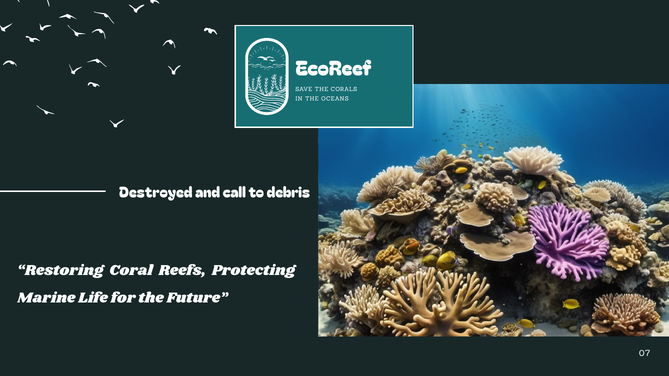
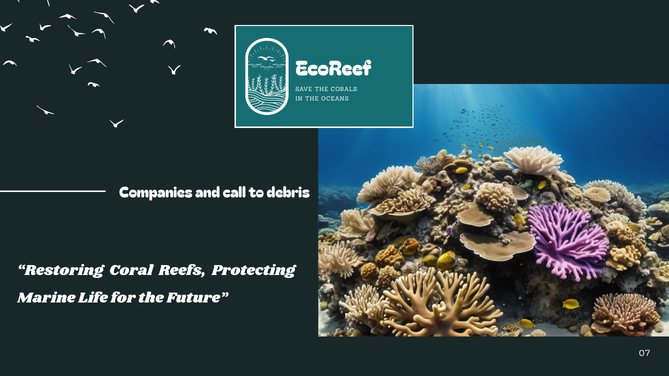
Destroyed: Destroyed -> Companies
